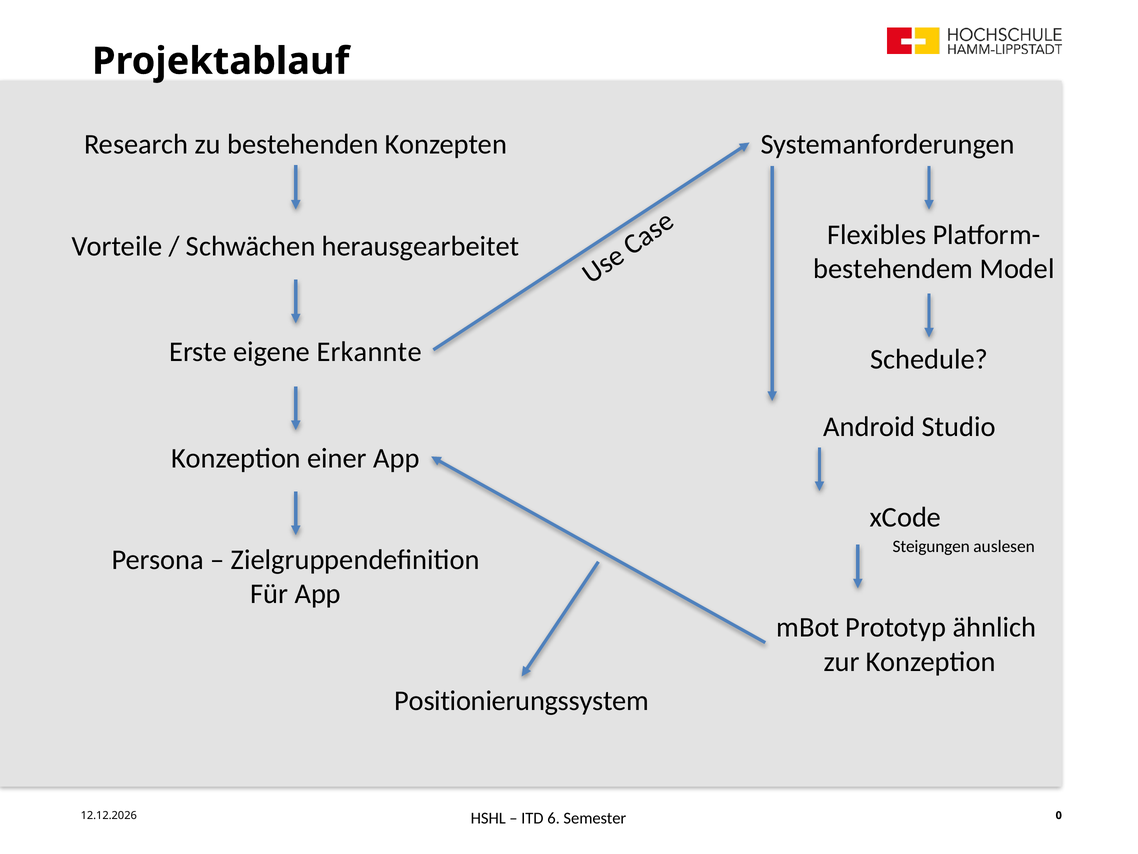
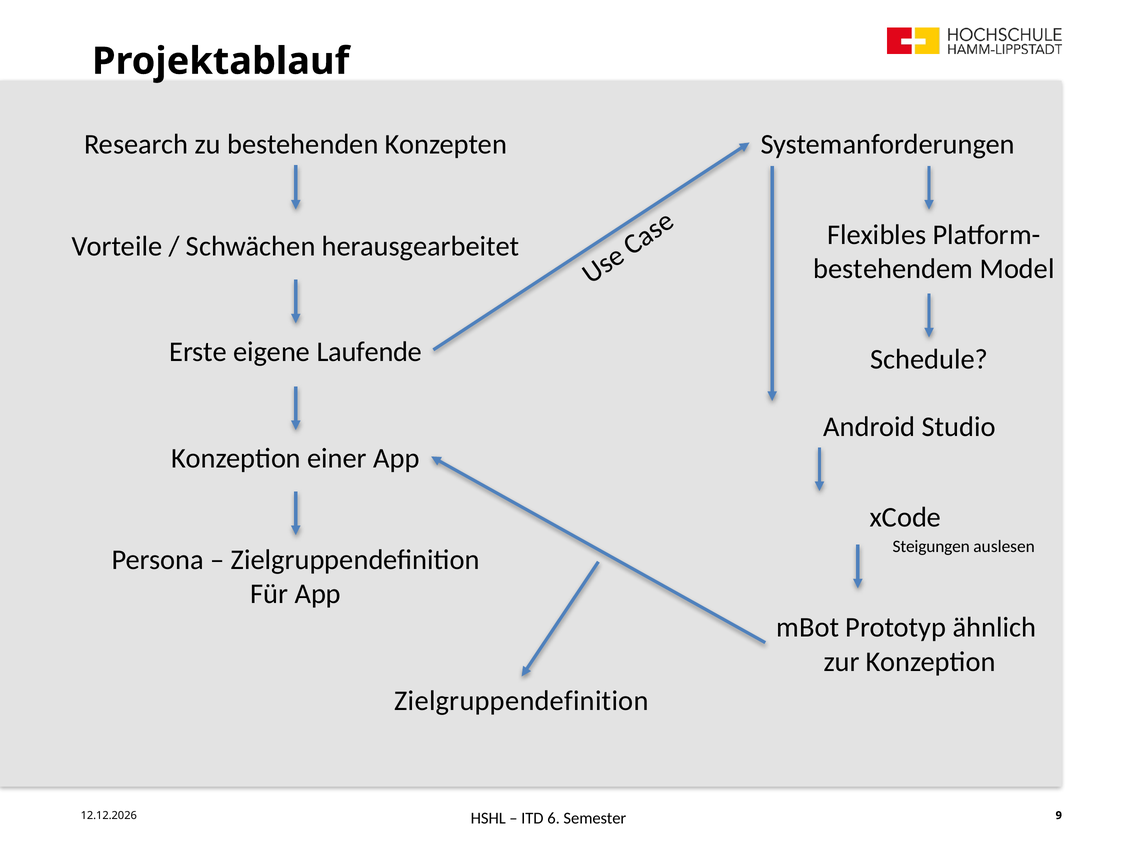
Erkannte: Erkannte -> Laufende
Positionierungssystem at (522, 701): Positionierungssystem -> Zielgruppendefinition
0: 0 -> 9
